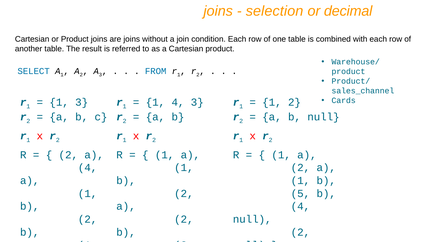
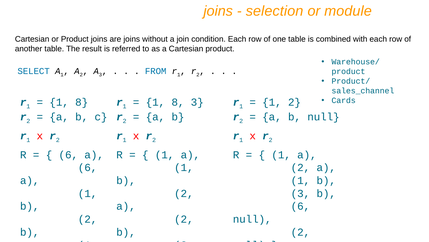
decimal: decimal -> module
3 at (82, 102): 3 -> 8
4 at (178, 102): 4 -> 8
2 at (68, 154): 2 -> 6
4 at (88, 167): 4 -> 6
5 at (300, 193): 5 -> 3
4 at (300, 206): 4 -> 6
